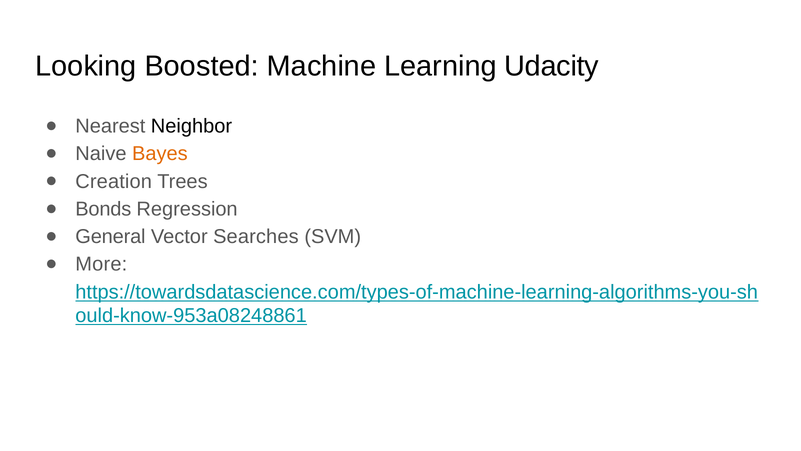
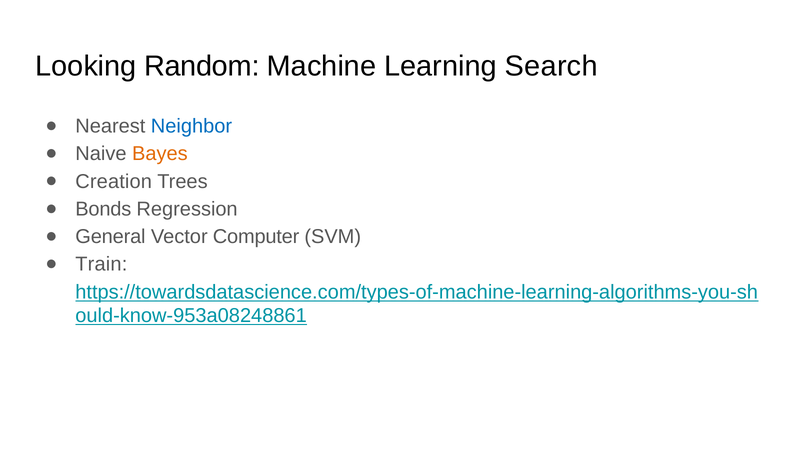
Boosted: Boosted -> Random
Udacity: Udacity -> Search
Neighbor colour: black -> blue
Searches: Searches -> Computer
More: More -> Train
